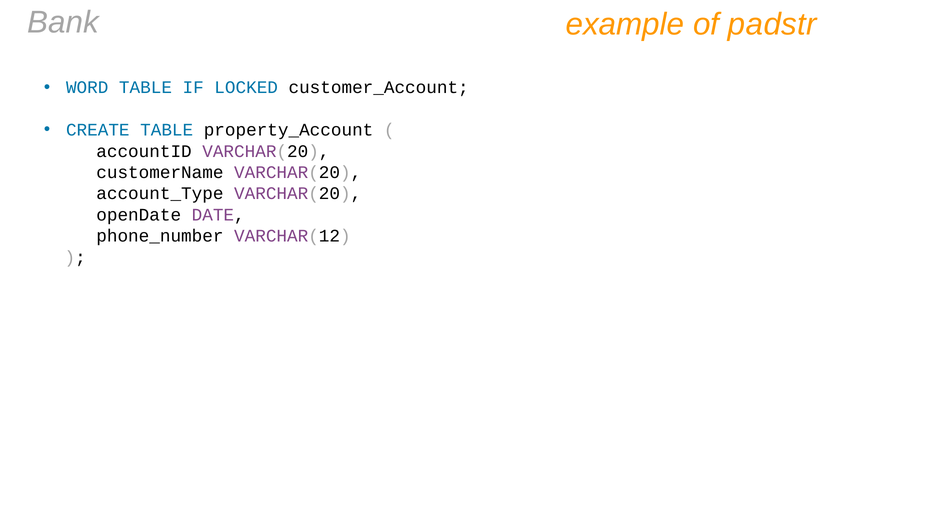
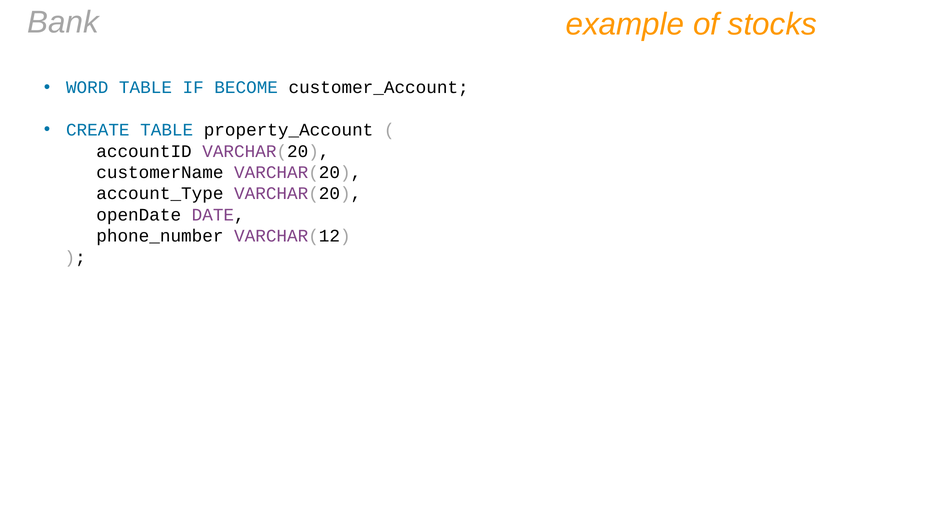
padstr: padstr -> stocks
LOCKED: LOCKED -> BECOME
